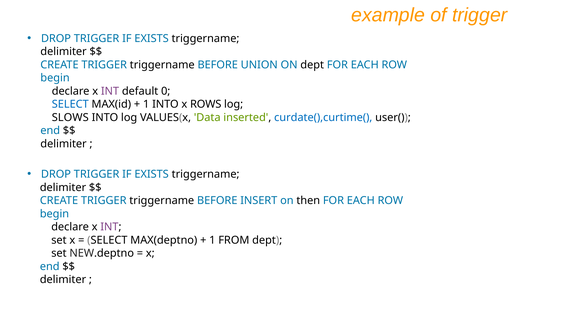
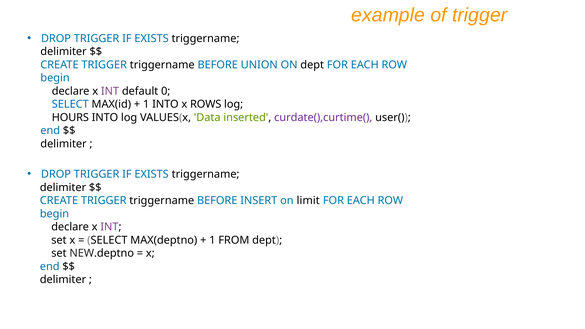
SLOWS: SLOWS -> HOURS
curdate(),curtime( colour: blue -> purple
then: then -> limit
